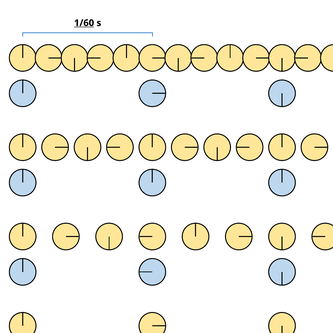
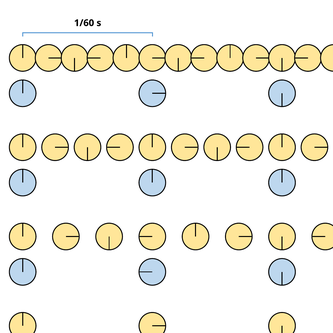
1/60 underline: present -> none
